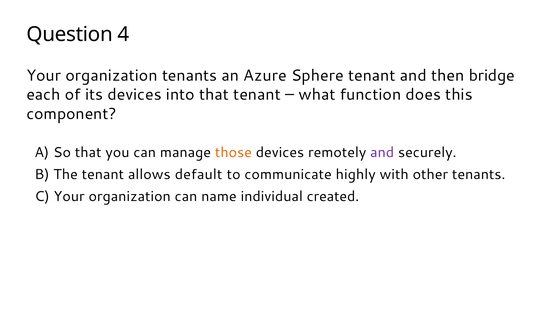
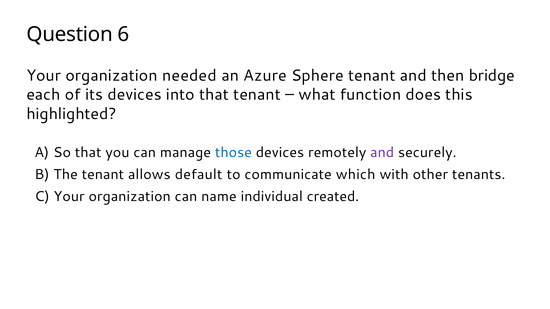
4: 4 -> 6
organization tenants: tenants -> needed
component: component -> highlighted
those colour: orange -> blue
highly: highly -> which
